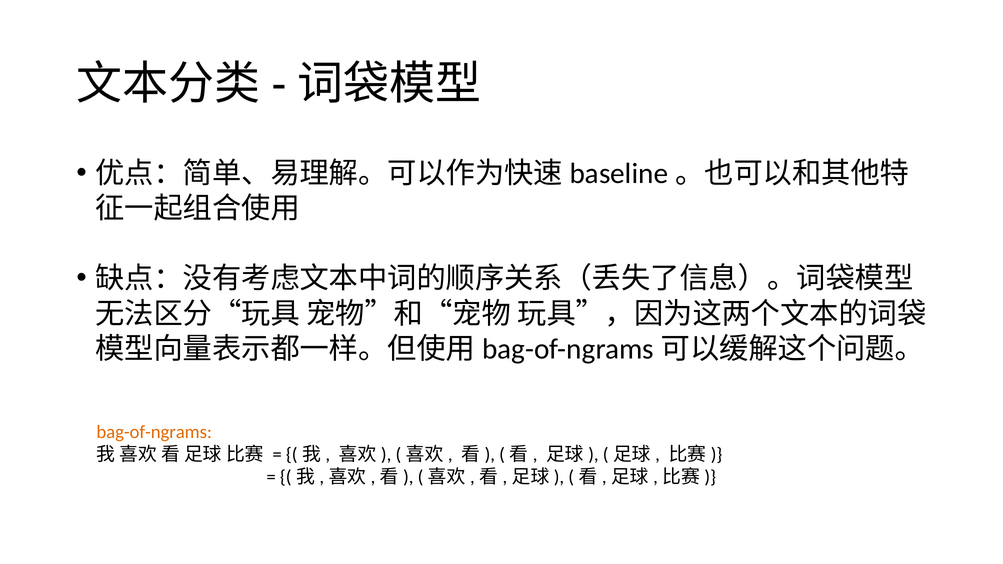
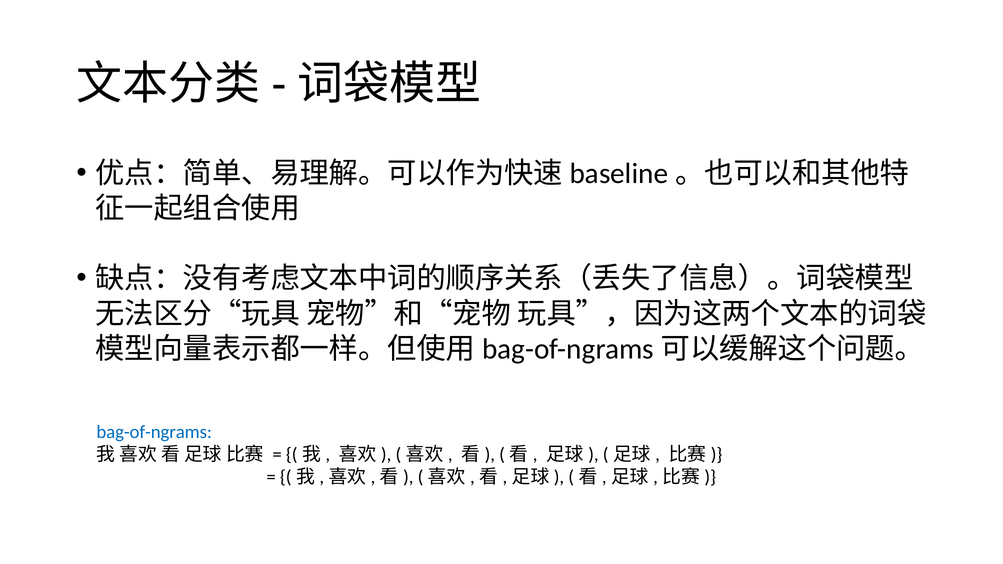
bag-of-ngrams colour: orange -> blue
